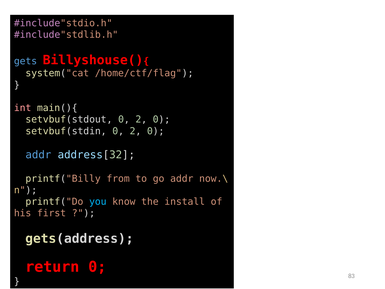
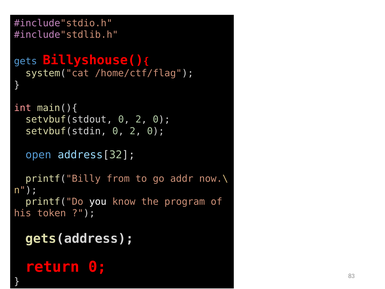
addr at (38, 155): addr -> open
you colour: light blue -> white
install: install -> program
first: first -> token
